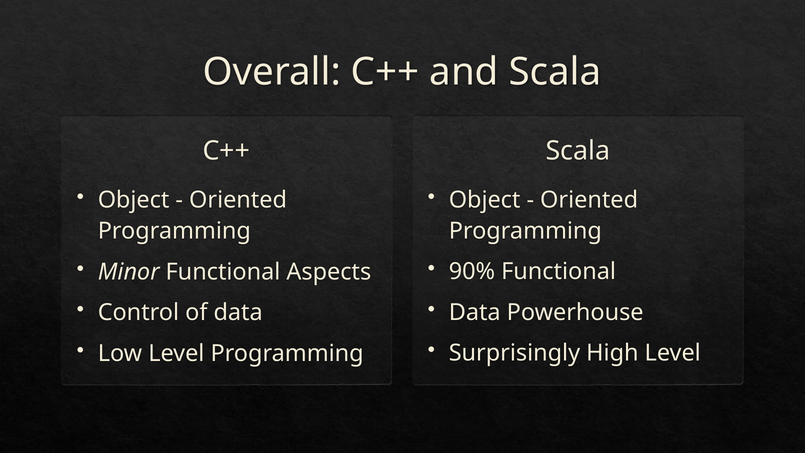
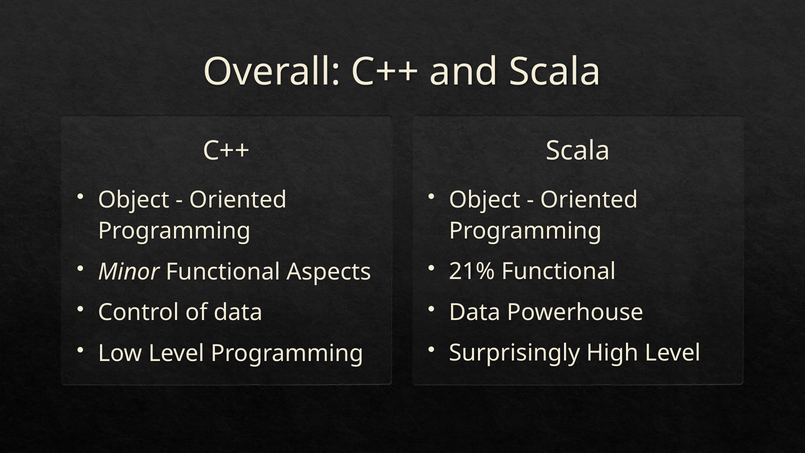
90%: 90% -> 21%
